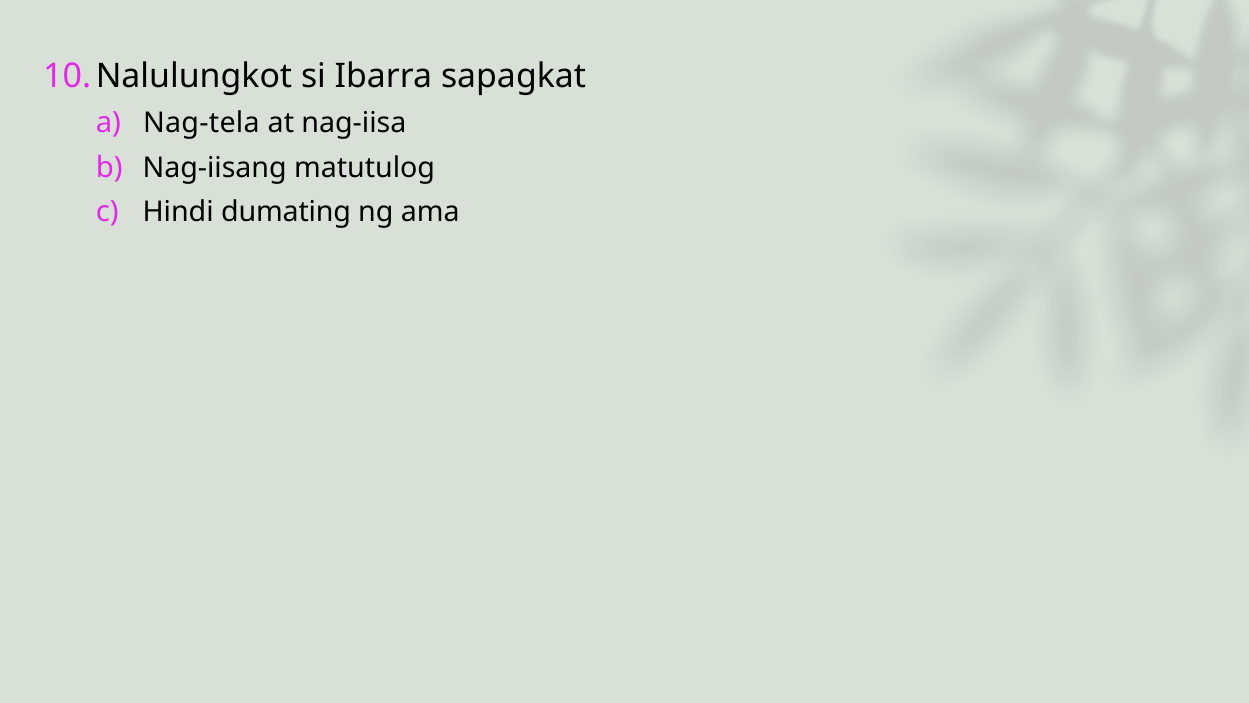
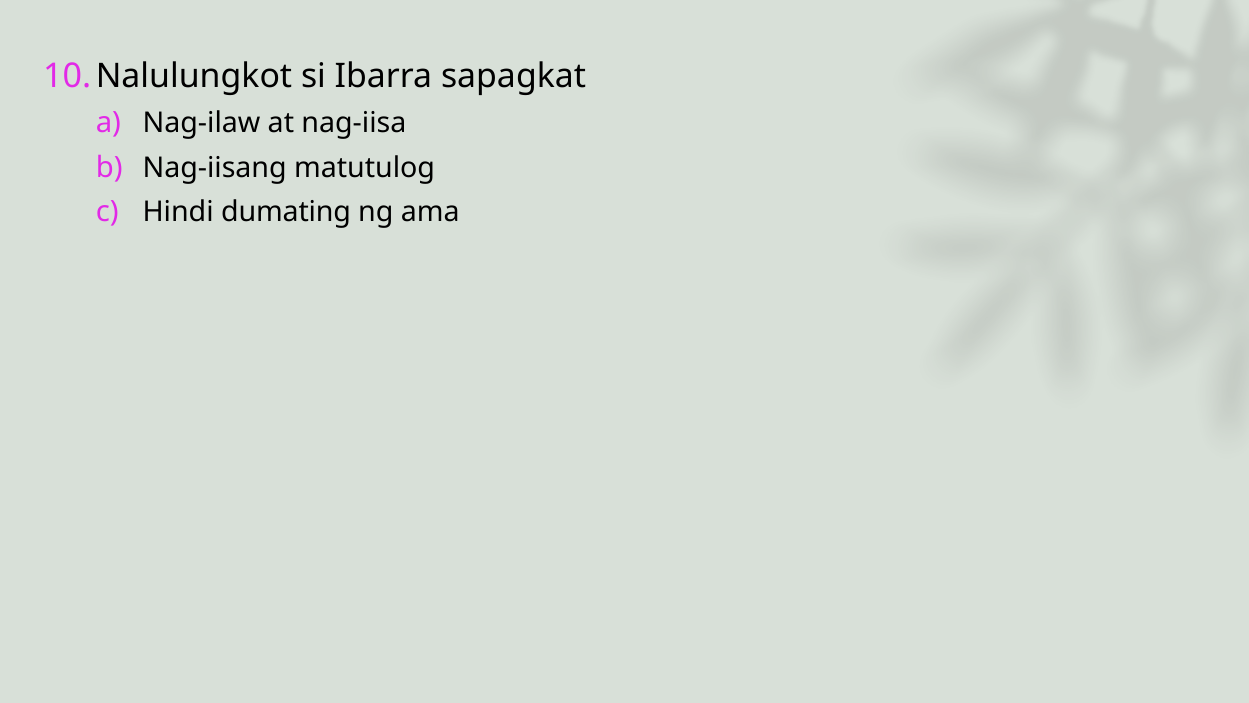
Nag-tela: Nag-tela -> Nag-ilaw
